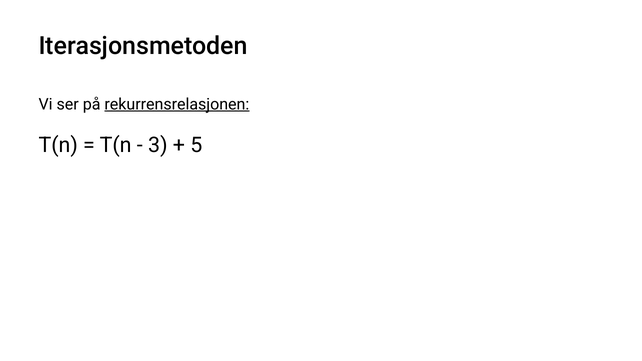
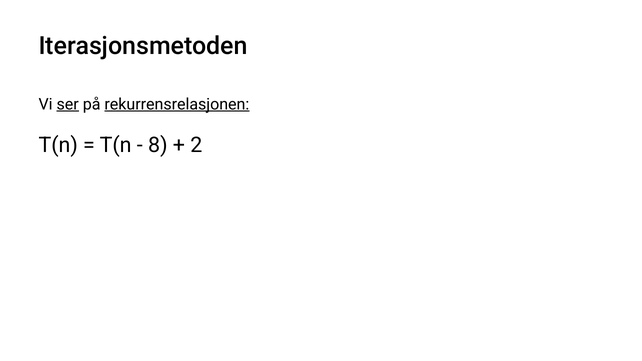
ser underline: none -> present
3: 3 -> 8
5: 5 -> 2
